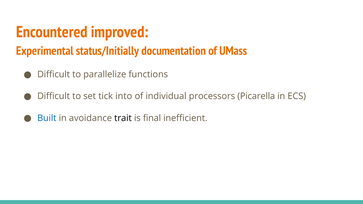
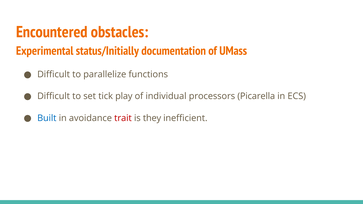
improved: improved -> obstacles
into: into -> play
trait colour: black -> red
final: final -> they
